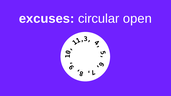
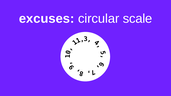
open: open -> scale
